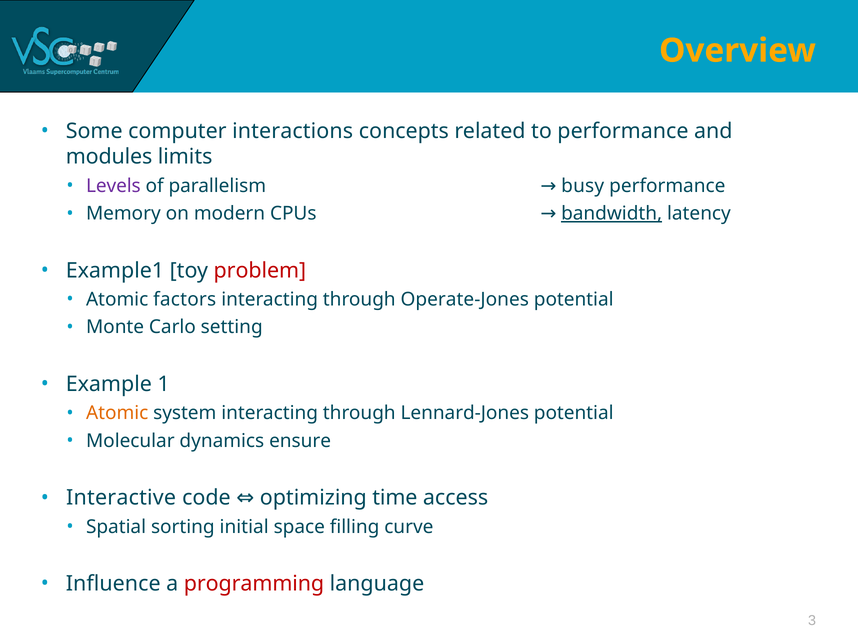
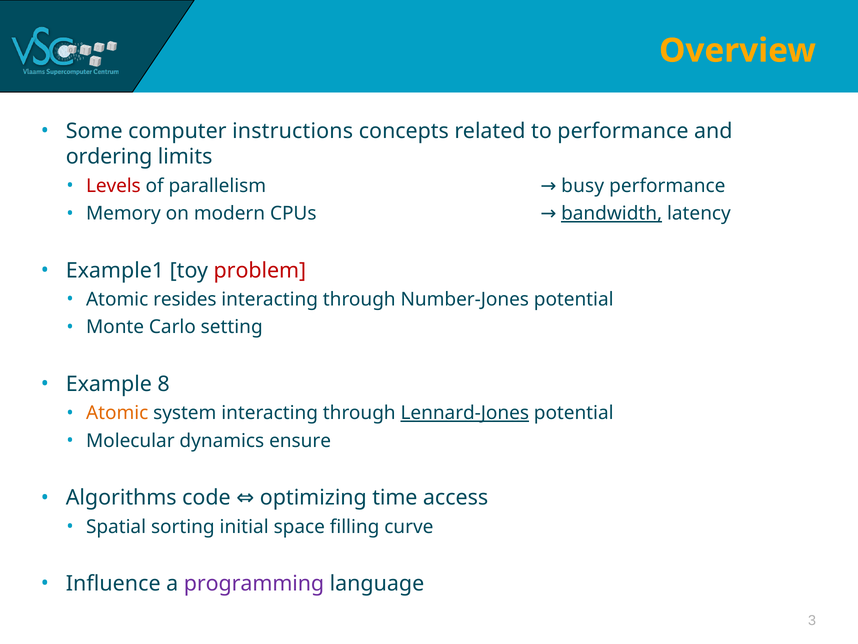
interactions: interactions -> instructions
modules: modules -> ordering
Levels colour: purple -> red
factors: factors -> resides
Operate-Jones: Operate-Jones -> Number-Jones
1: 1 -> 8
Lennard-Jones underline: none -> present
Interactive: Interactive -> Algorithms
programming colour: red -> purple
